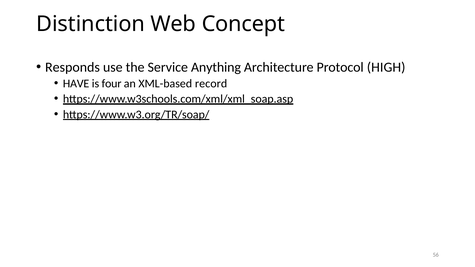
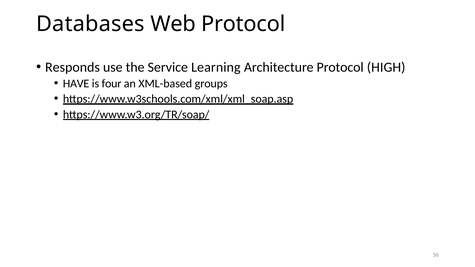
Distinction: Distinction -> Databases
Web Concept: Concept -> Protocol
Anything: Anything -> Learning
record: record -> groups
